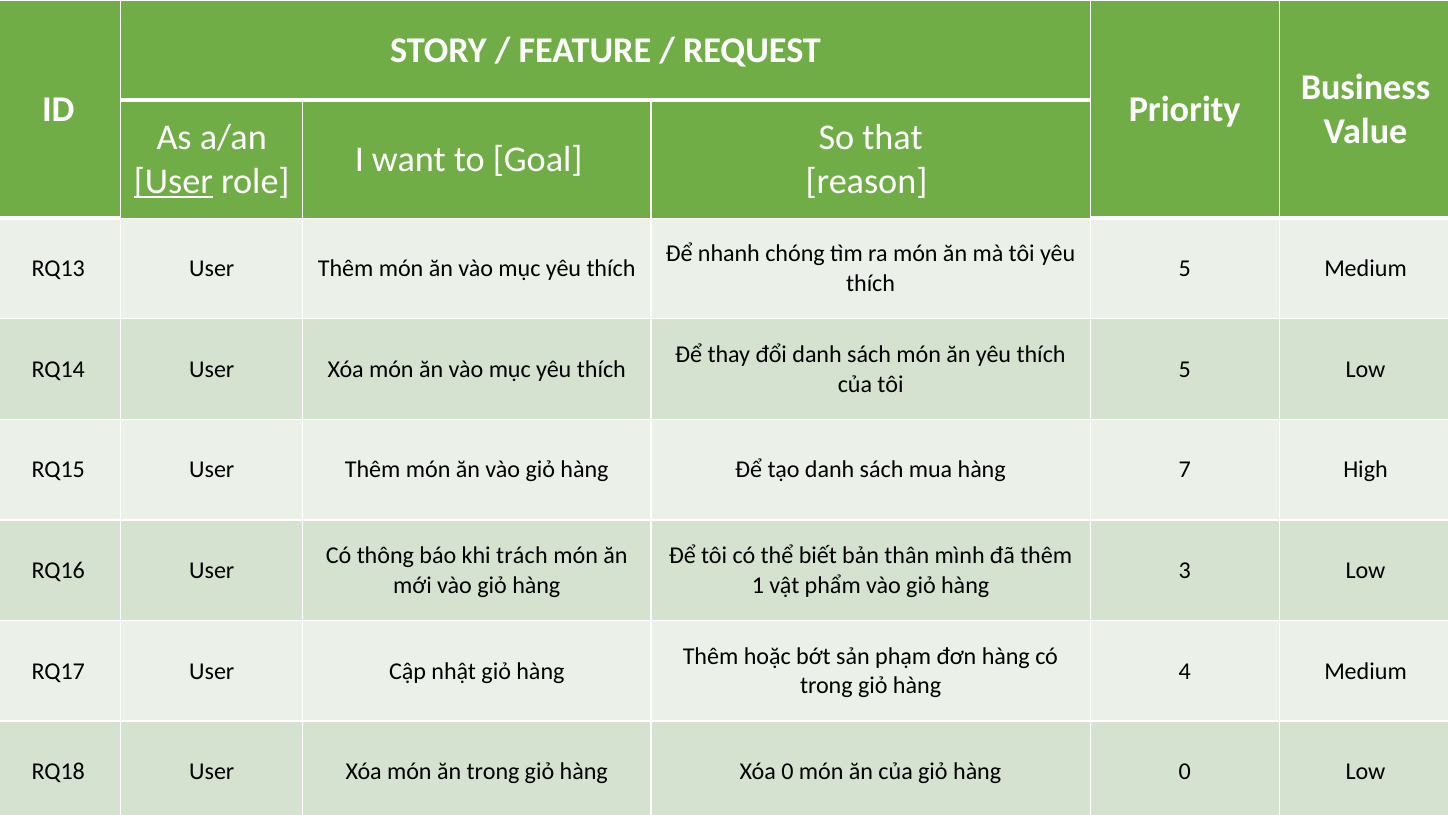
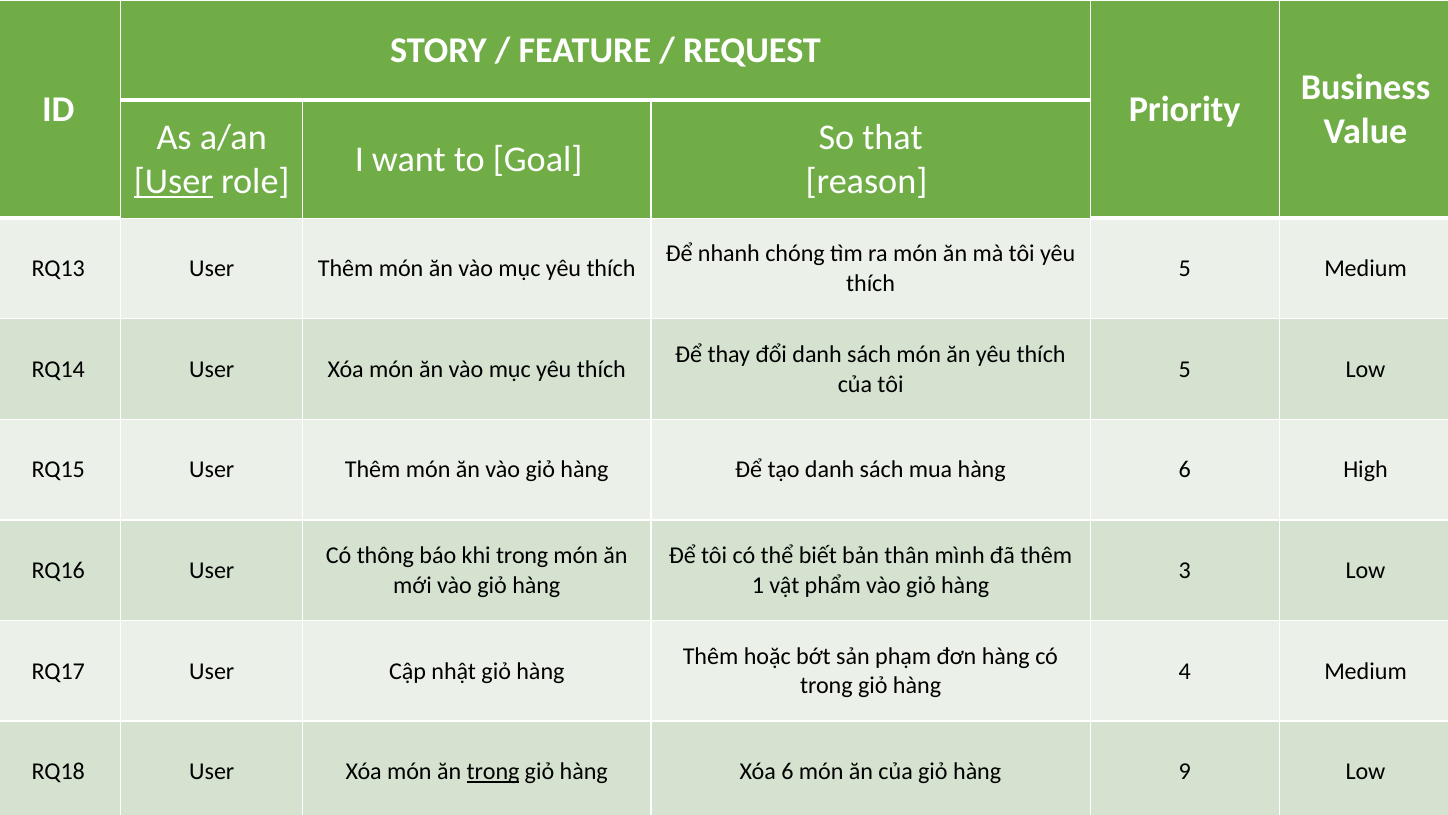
hàng 7: 7 -> 6
khi trách: trách -> trong
trong at (493, 771) underline: none -> present
Xóa 0: 0 -> 6
hàng 0: 0 -> 9
